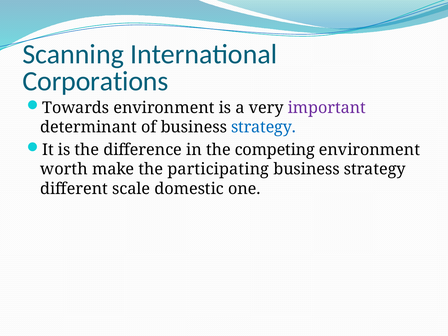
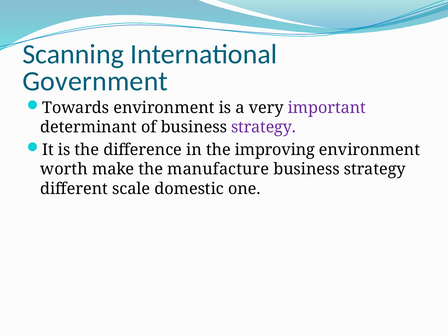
Corporations: Corporations -> Government
strategy at (263, 127) colour: blue -> purple
competing: competing -> improving
participating: participating -> manufacture
